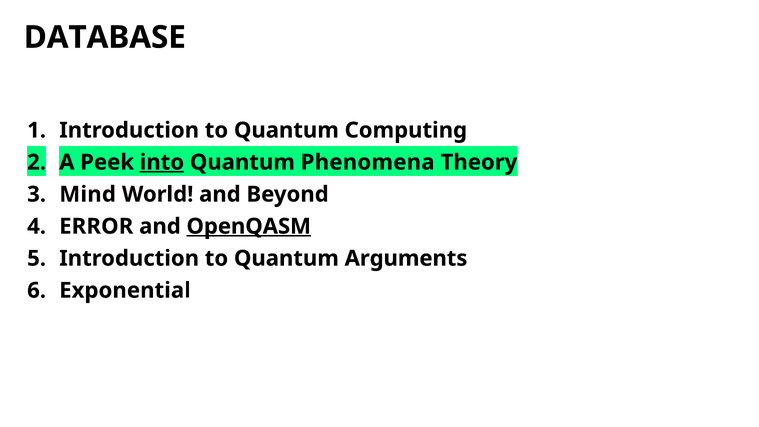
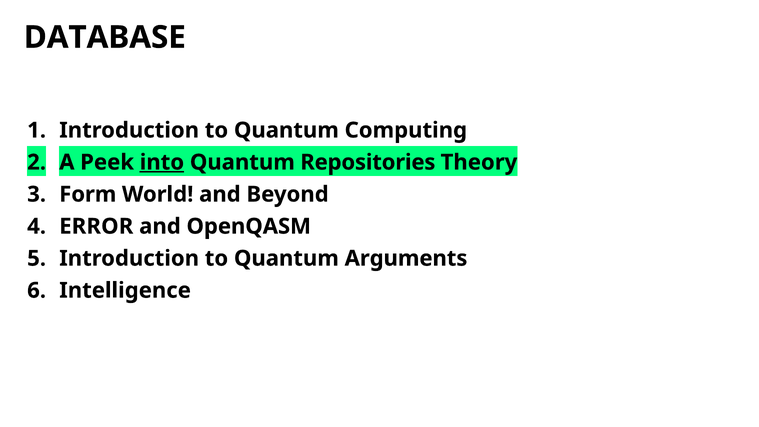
Phenomena: Phenomena -> Repositories
Mind: Mind -> Form
OpenQASM underline: present -> none
Exponential: Exponential -> Intelligence
